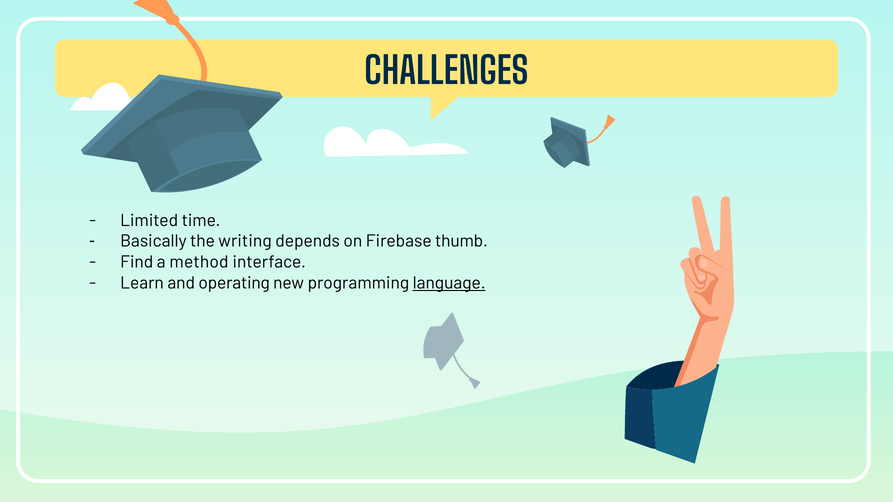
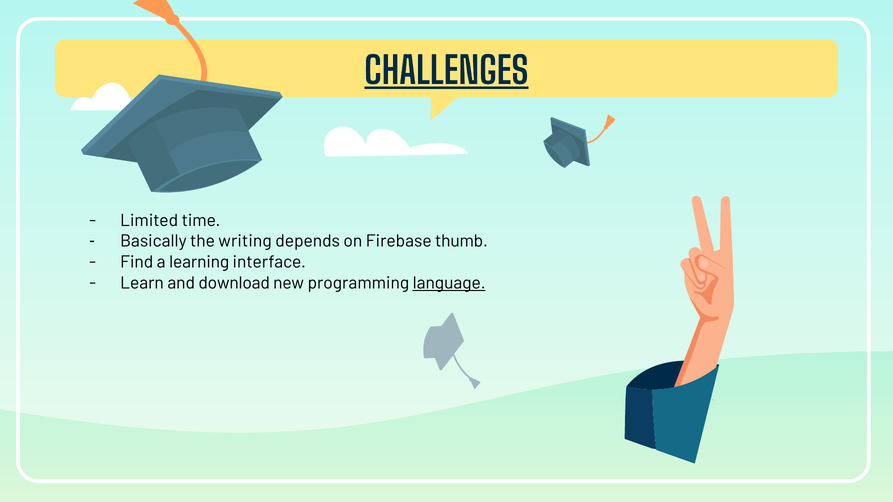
CHALLENGES underline: none -> present
method: method -> learning
operating: operating -> download
